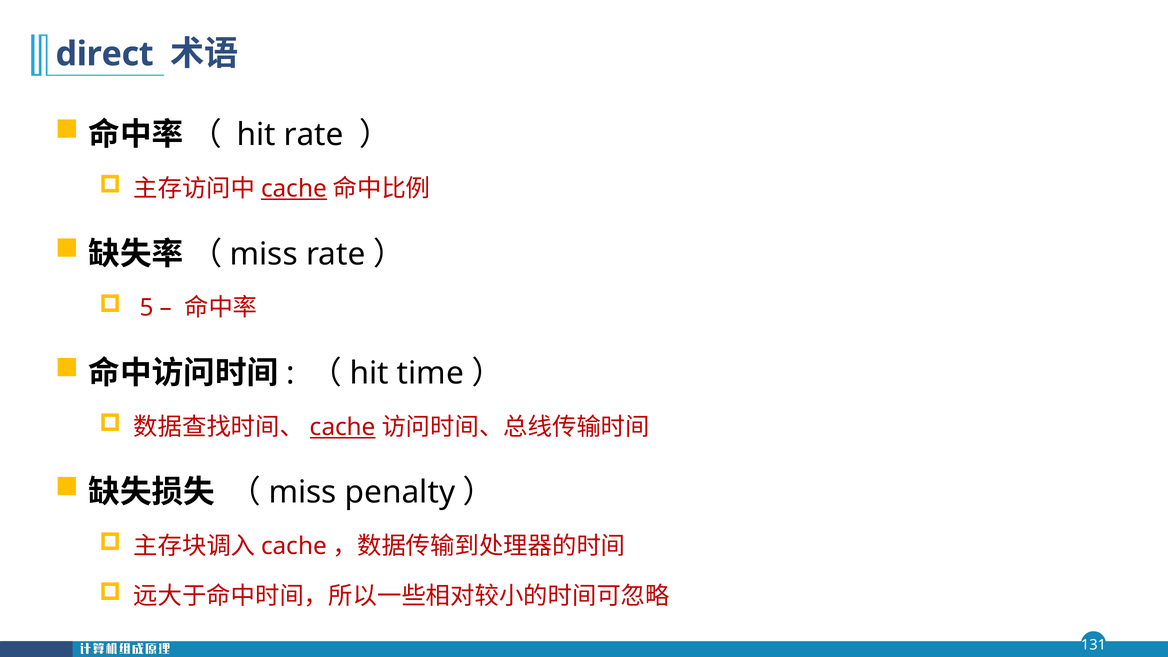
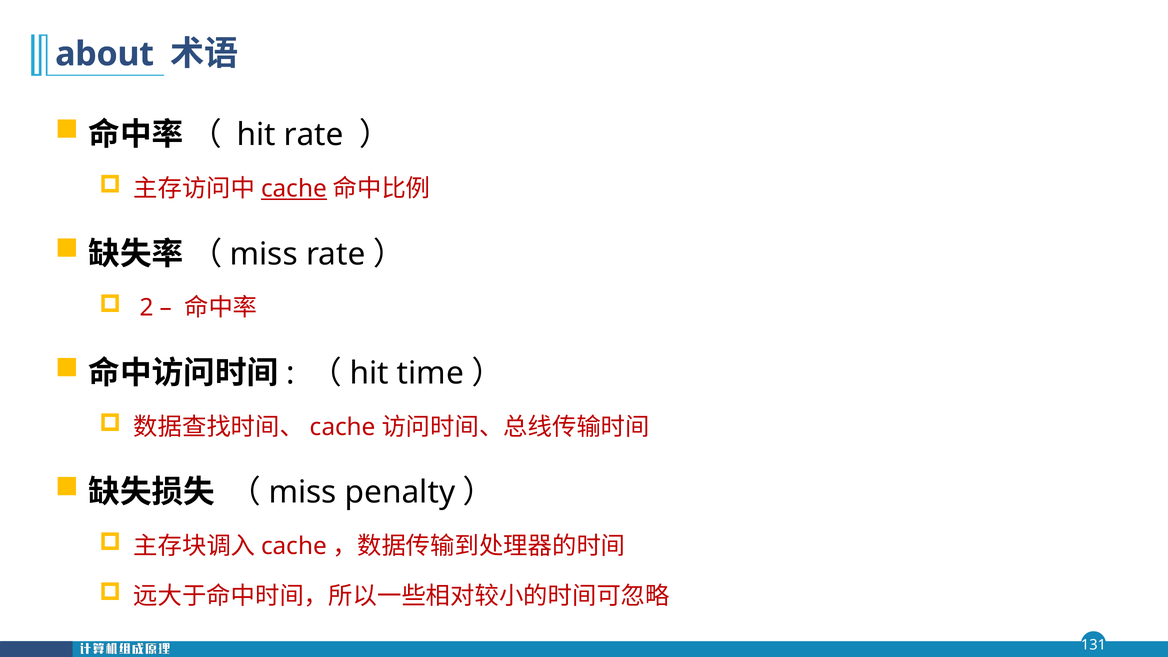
direct: direct -> about
5: 5 -> 2
cache at (343, 427) underline: present -> none
